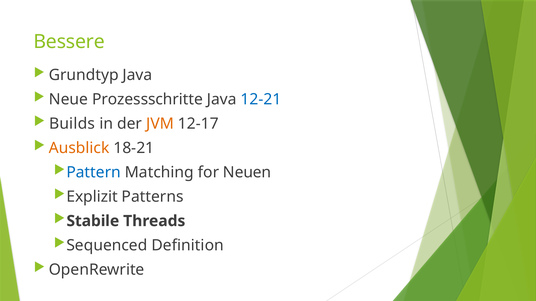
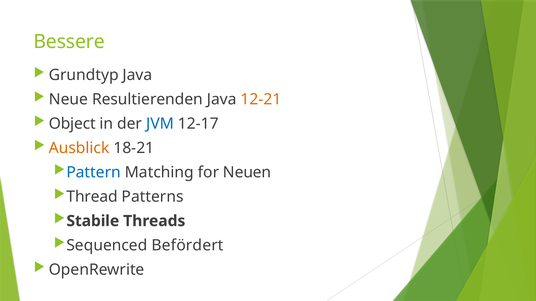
Prozessschritte: Prozessschritte -> Resultierenden
12-21 colour: blue -> orange
Builds: Builds -> Object
JVM colour: orange -> blue
Explizit: Explizit -> Thread
Definition: Definition -> Befördert
